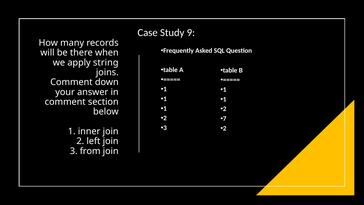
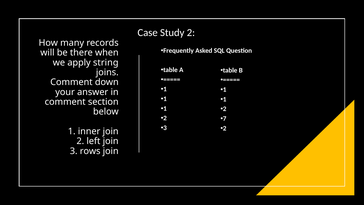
Study 9: 9 -> 2
from: from -> rows
